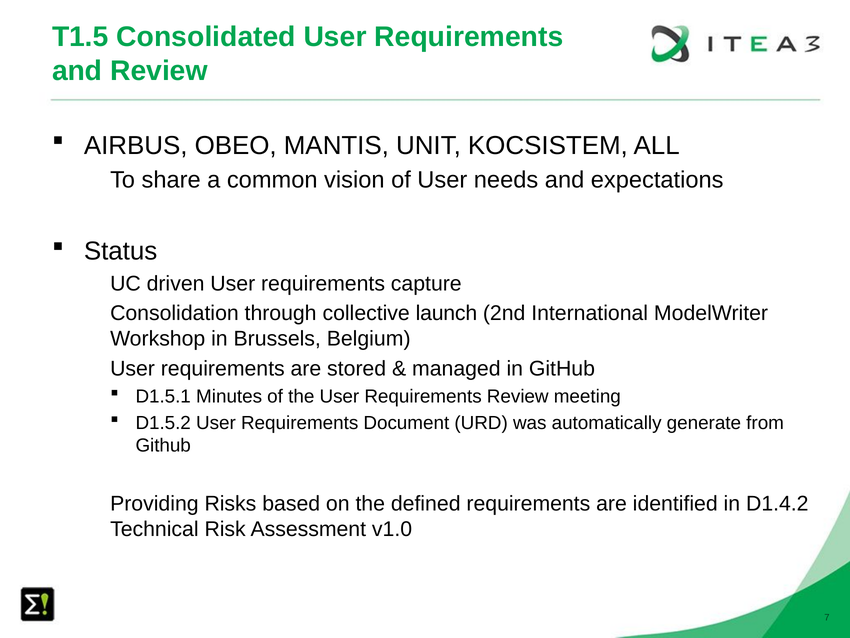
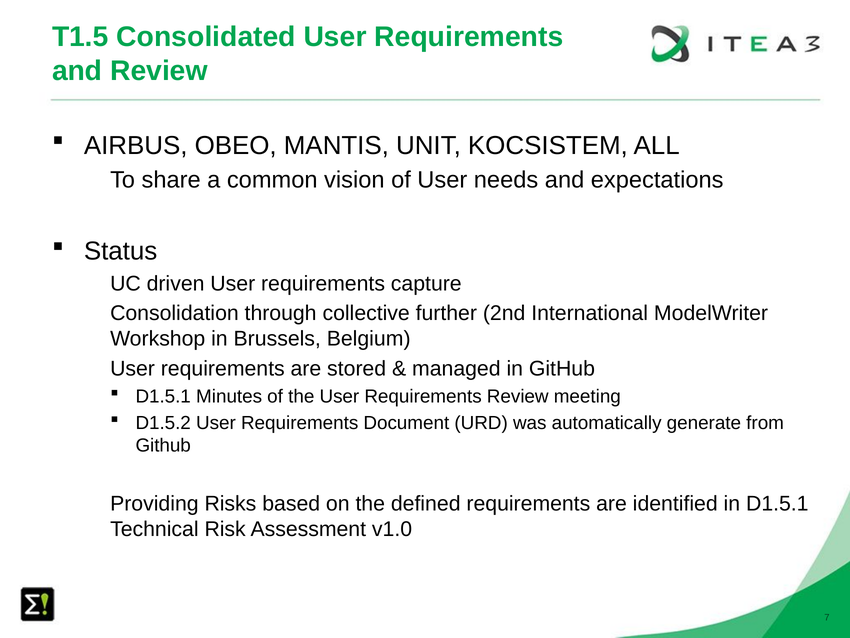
launch: launch -> further
in D1.4.2: D1.4.2 -> D1.5.1
